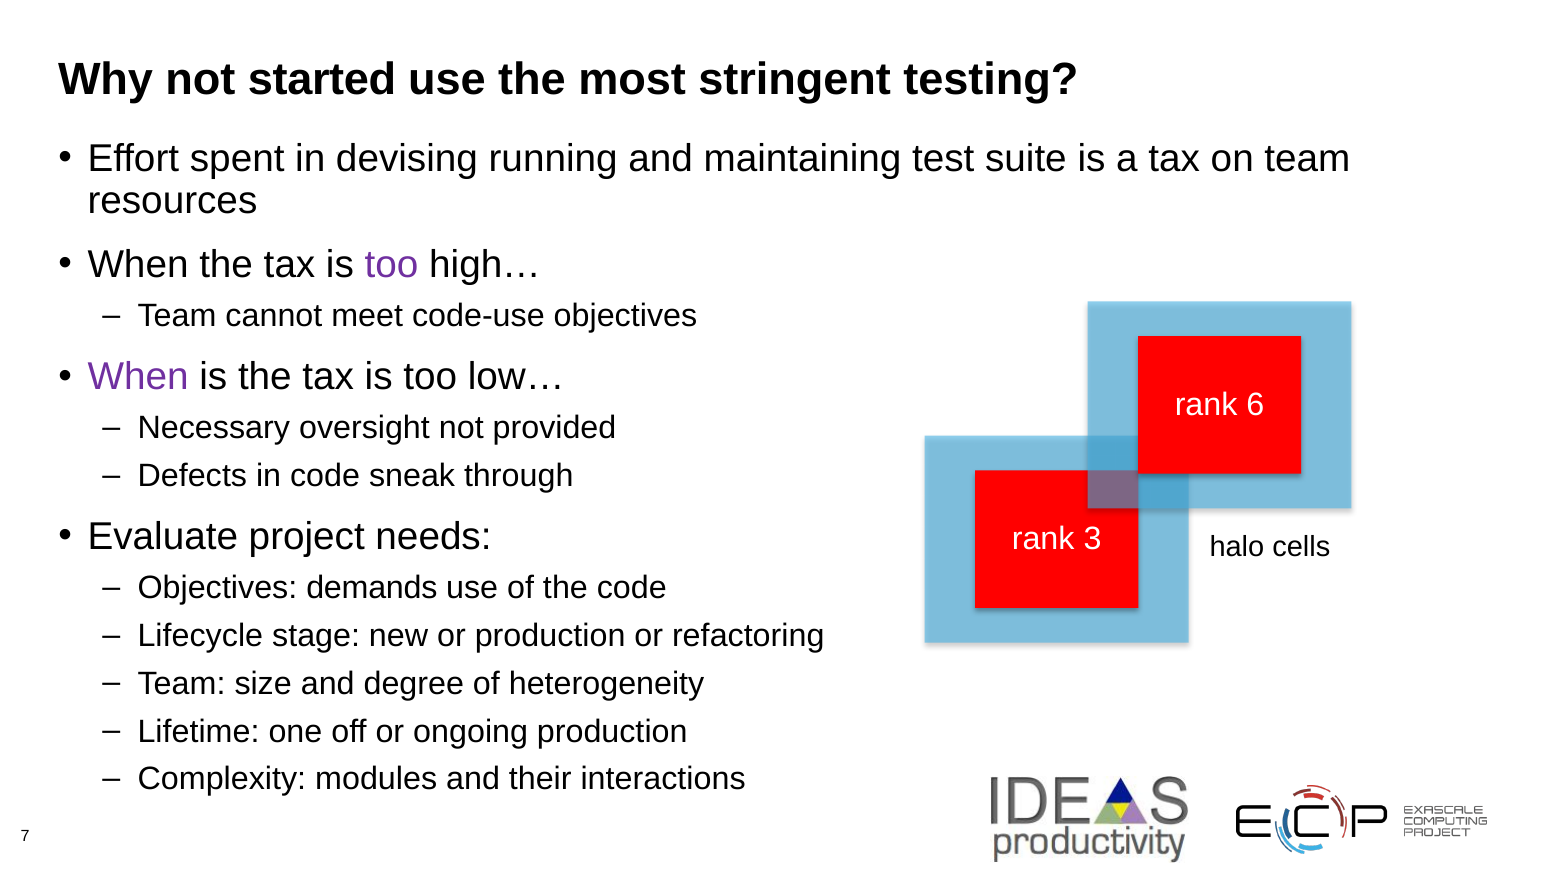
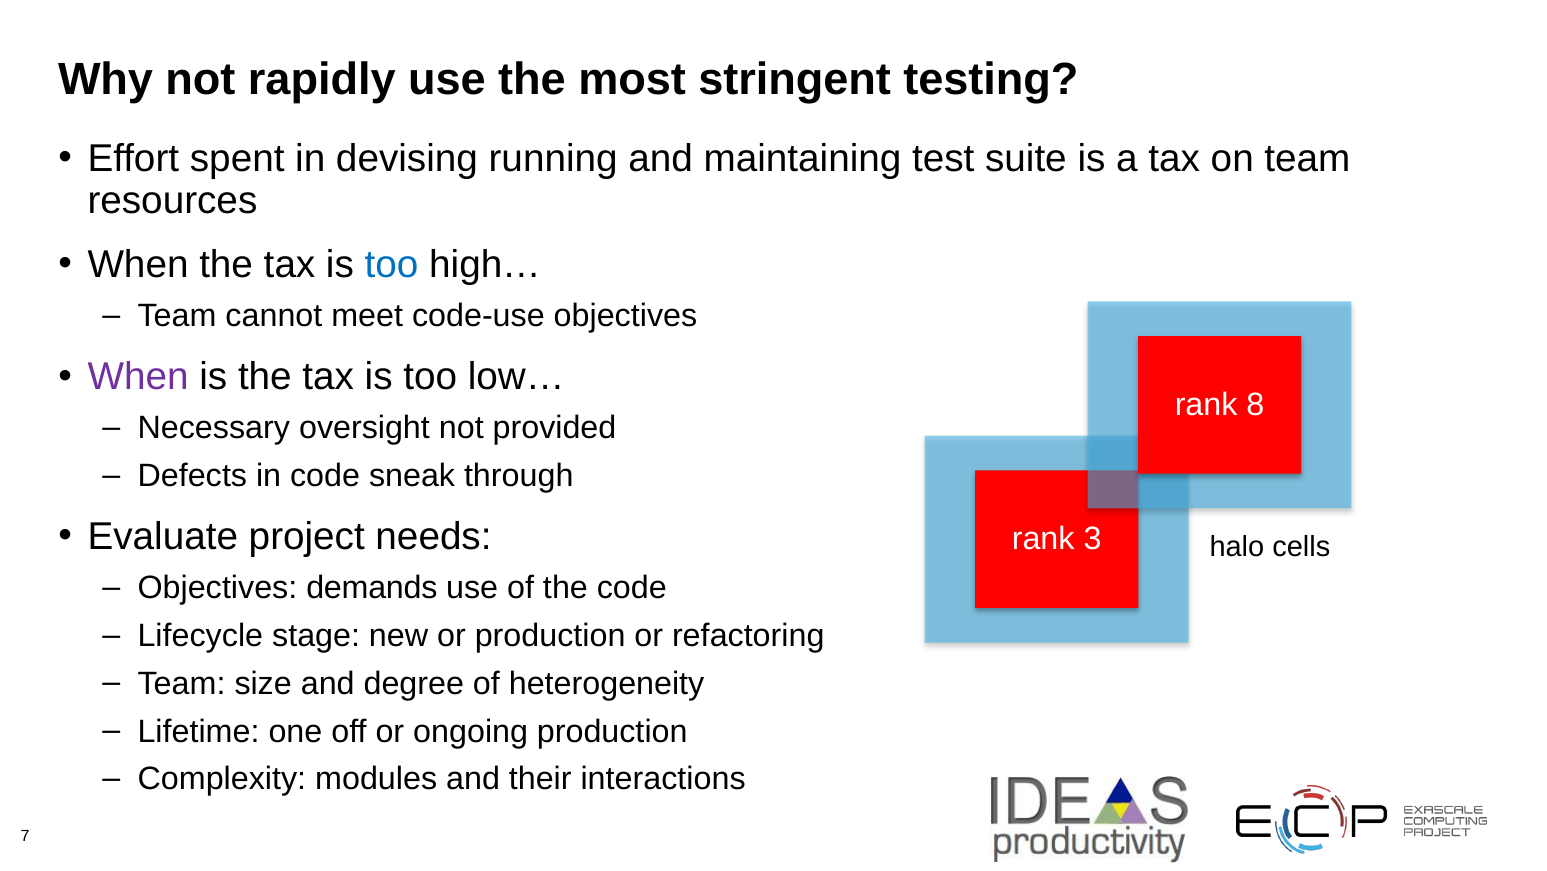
started: started -> rapidly
too at (391, 264) colour: purple -> blue
6: 6 -> 8
